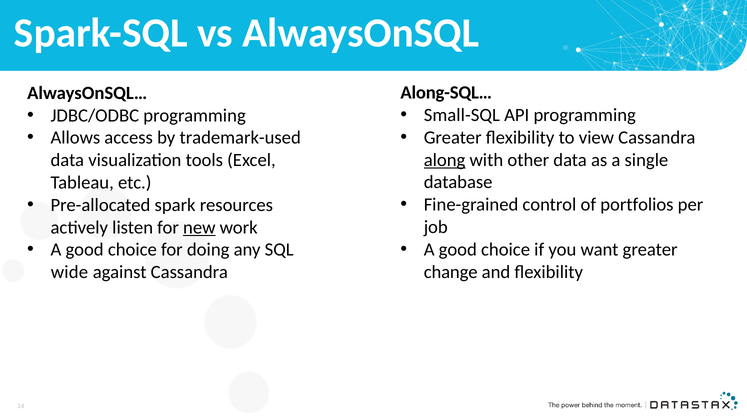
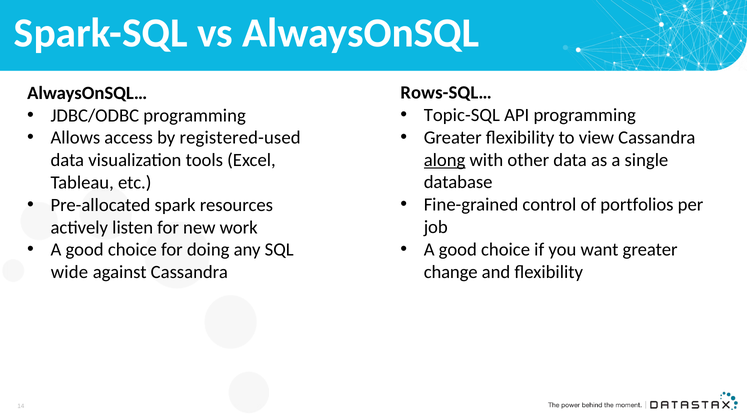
Along-SQL…: Along-SQL… -> Rows-SQL…
Small-SQL: Small-SQL -> Topic-SQL
trademark-used: trademark-used -> registered-used
new underline: present -> none
